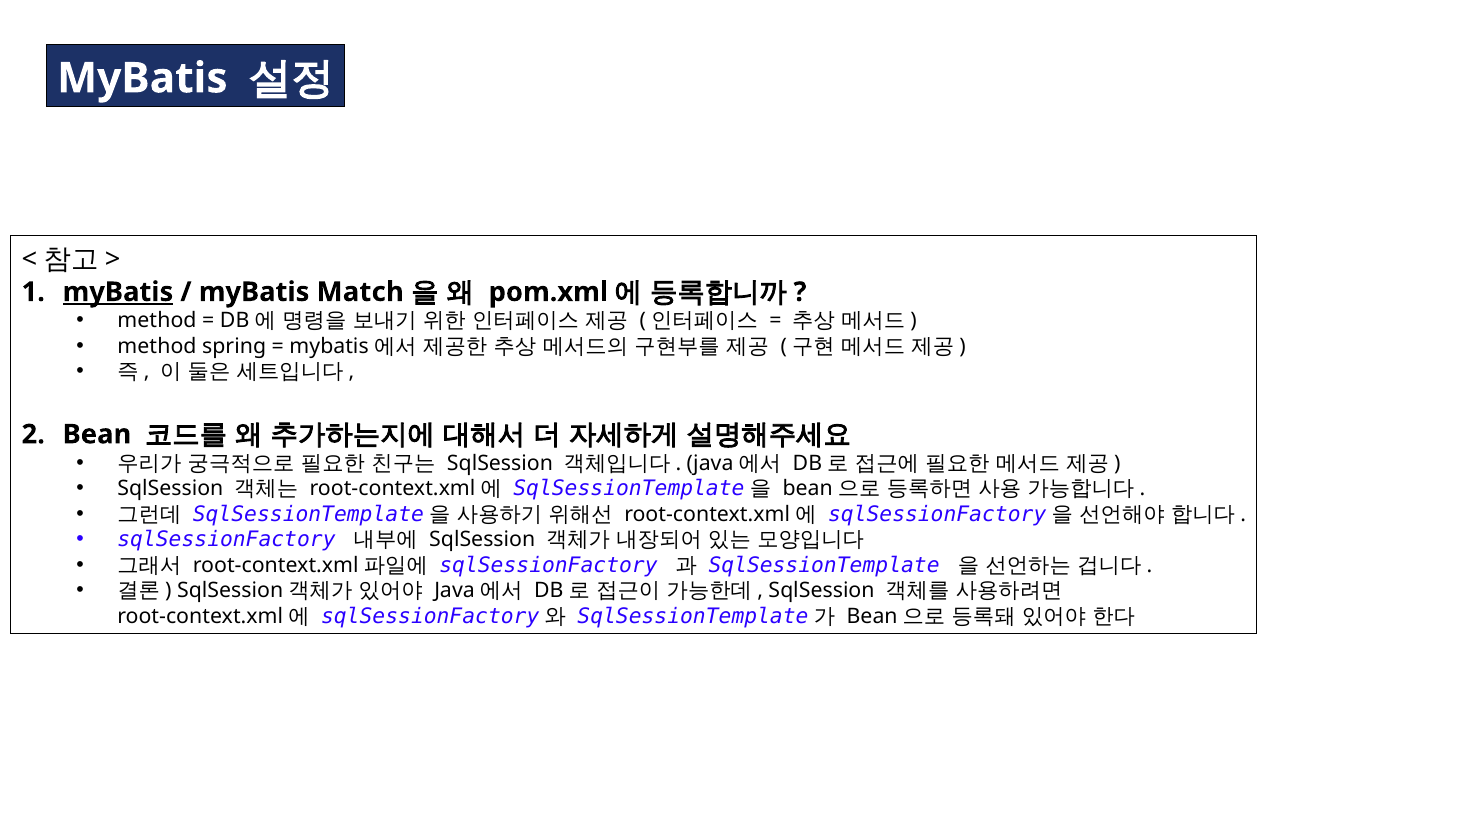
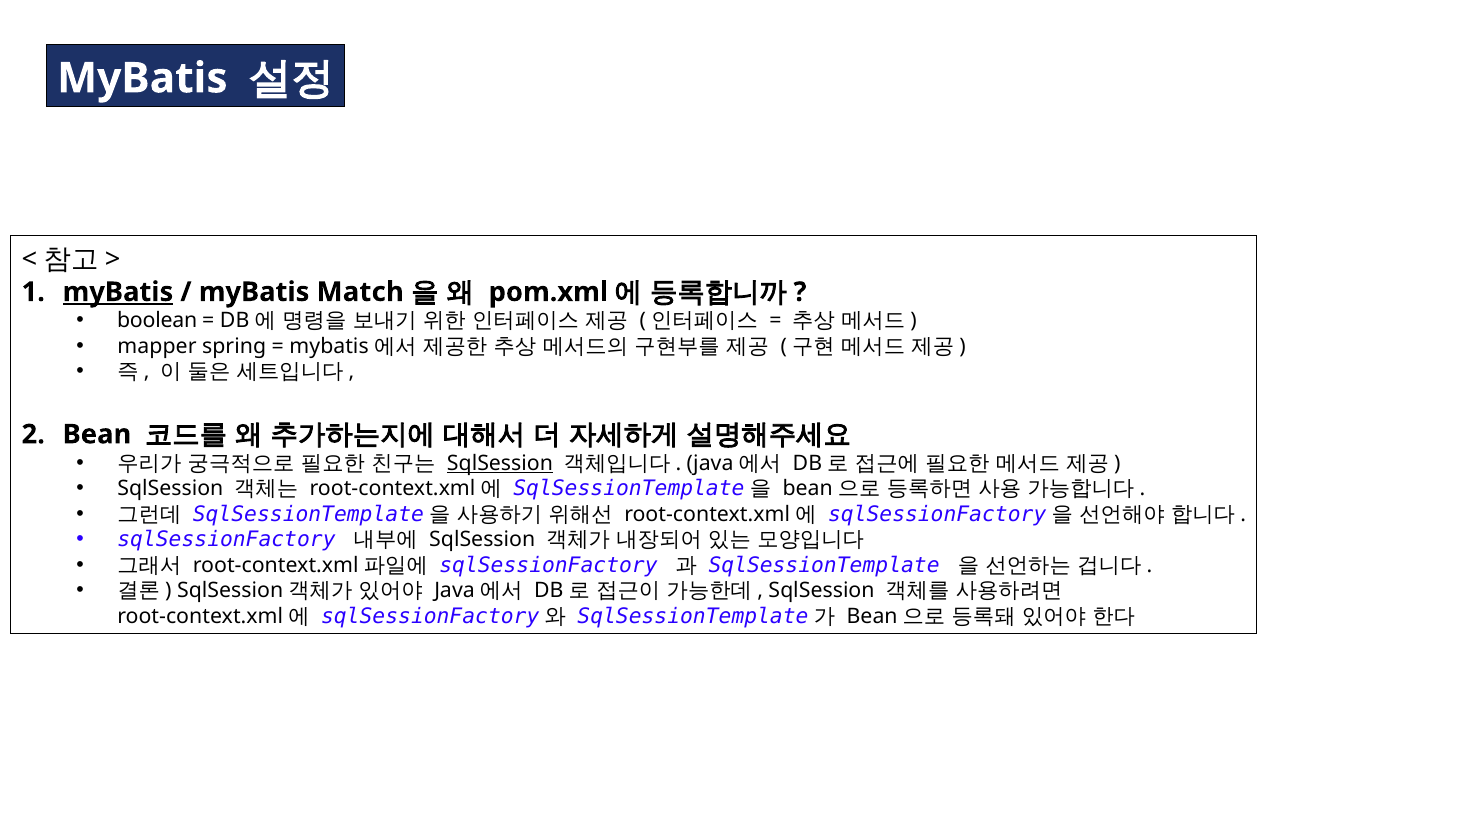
method at (157, 321): method -> boolean
method at (157, 346): method -> mapper
SqlSession at (500, 463) underline: none -> present
